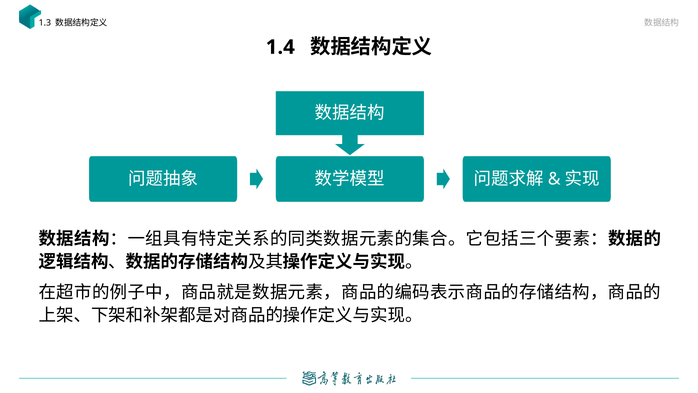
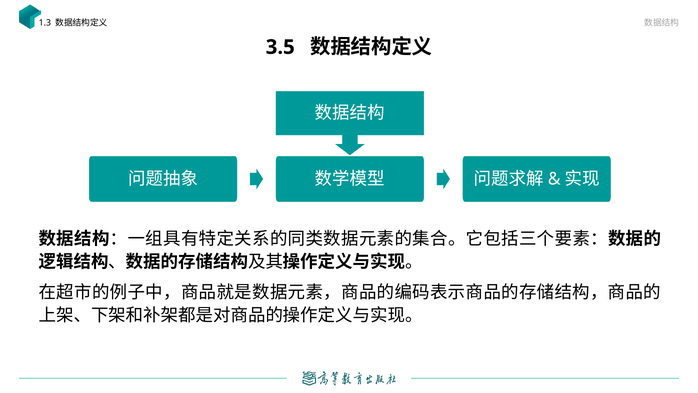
1.4: 1.4 -> 3.5
